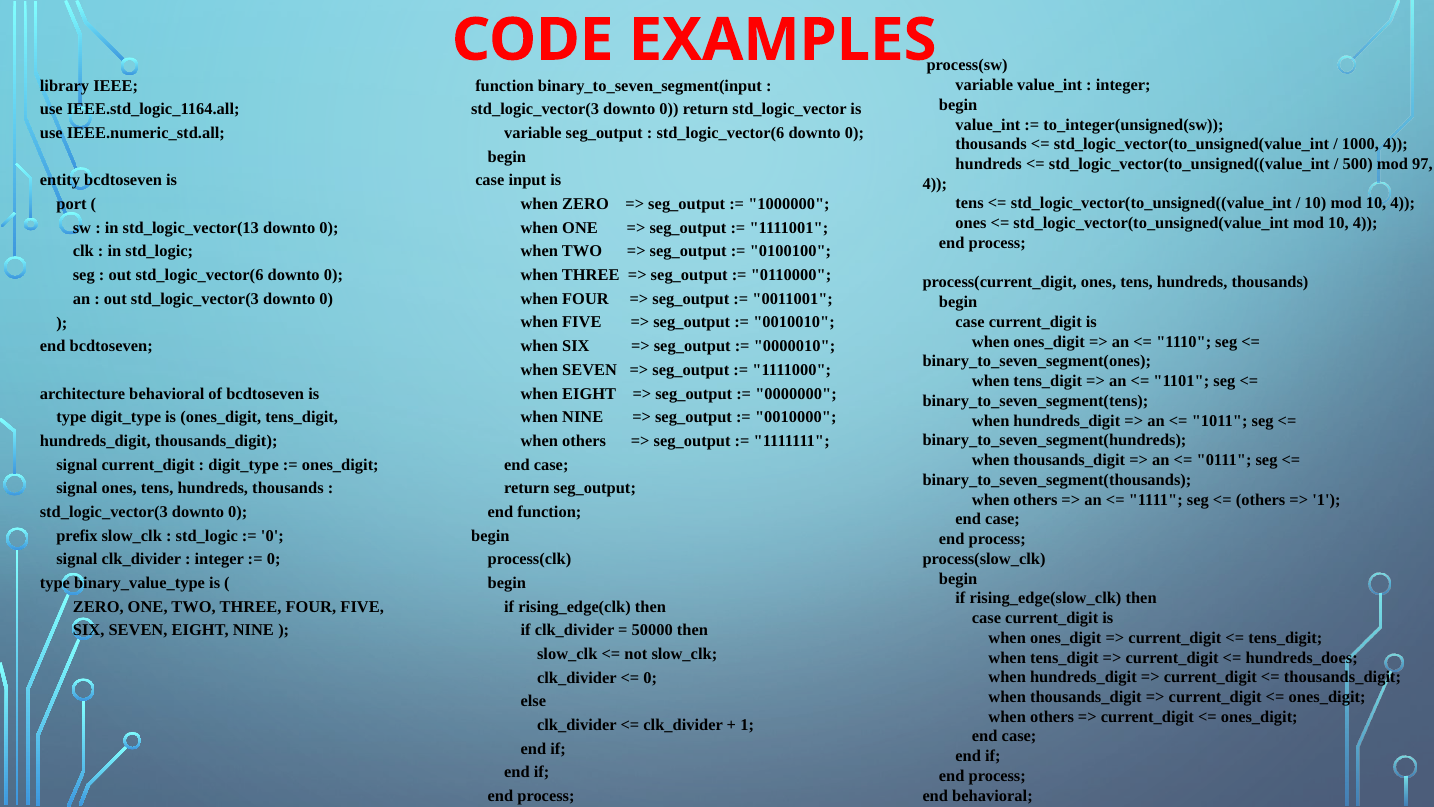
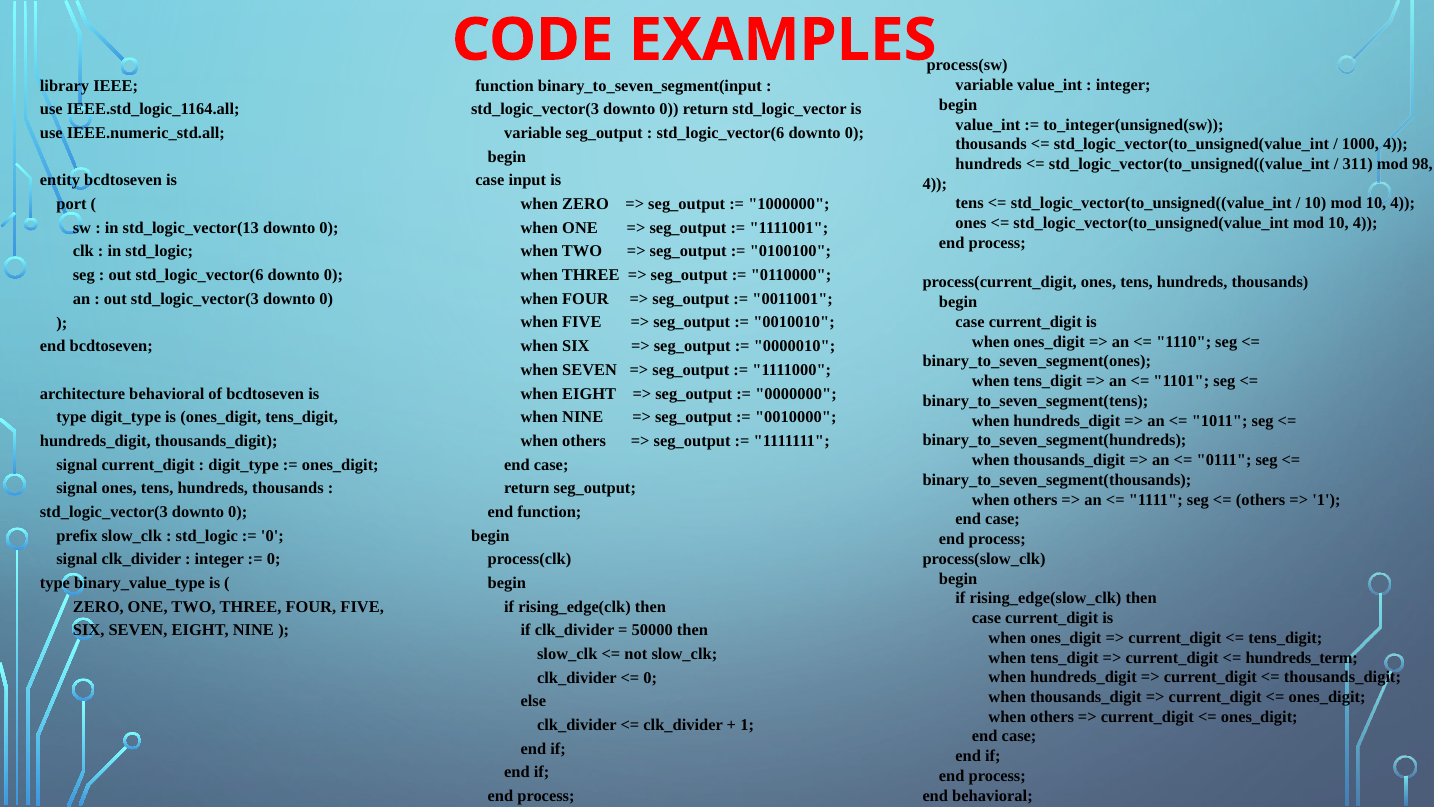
500: 500 -> 311
97: 97 -> 98
hundreds_does: hundreds_does -> hundreds_term
